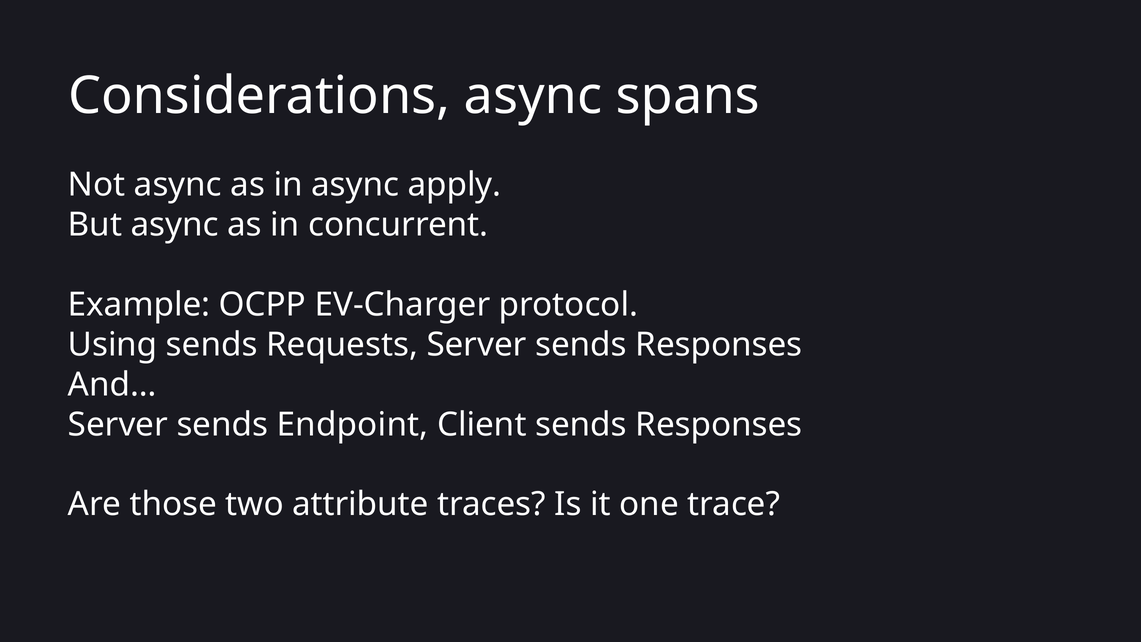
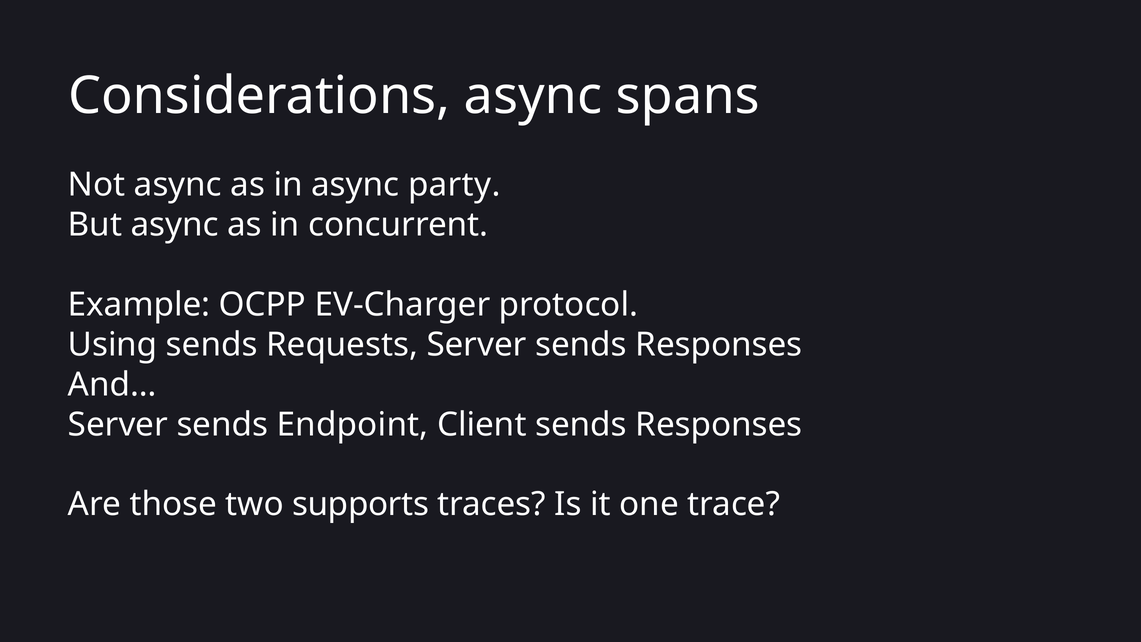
apply: apply -> party
attribute: attribute -> supports
